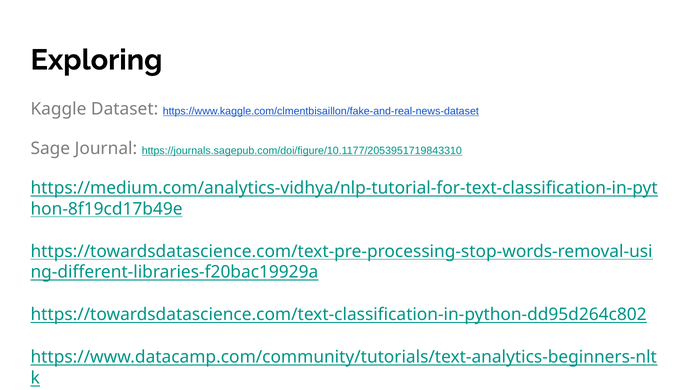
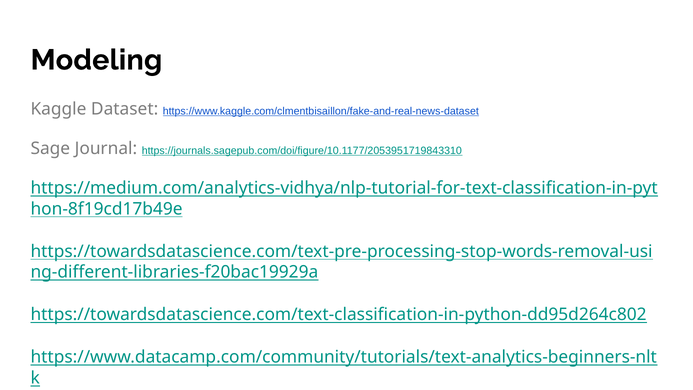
Exploring: Exploring -> Modeling
